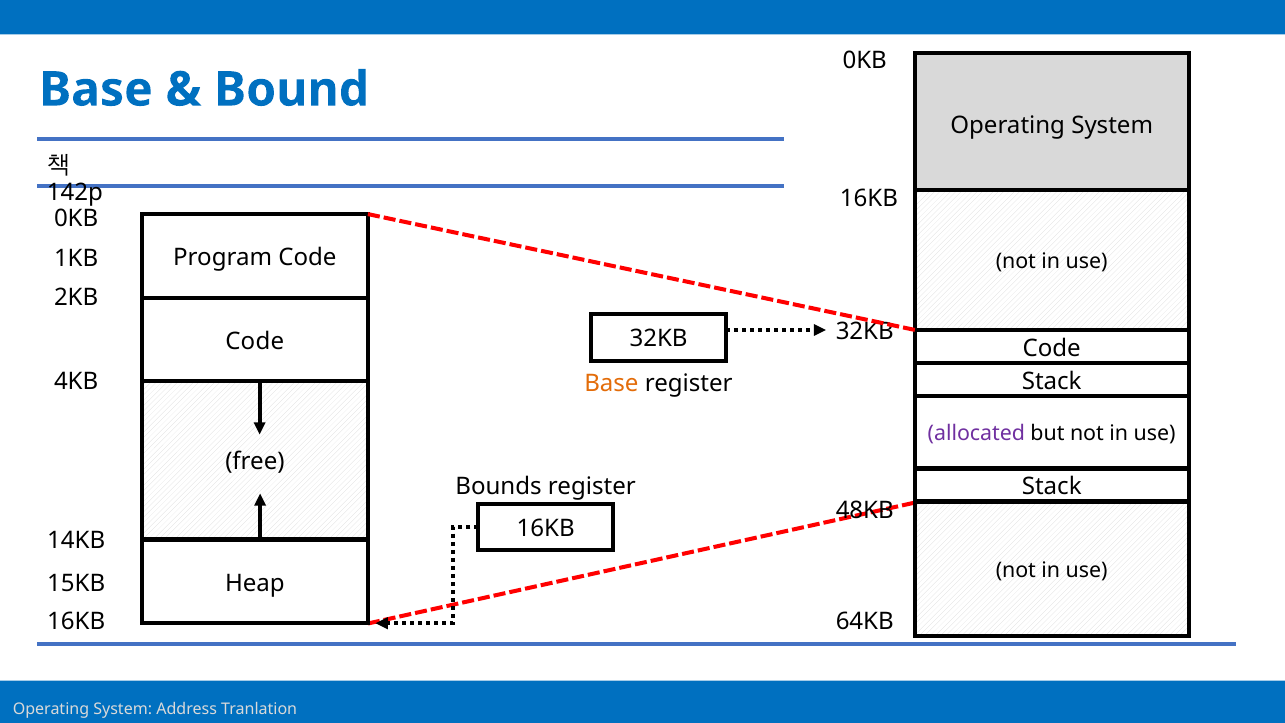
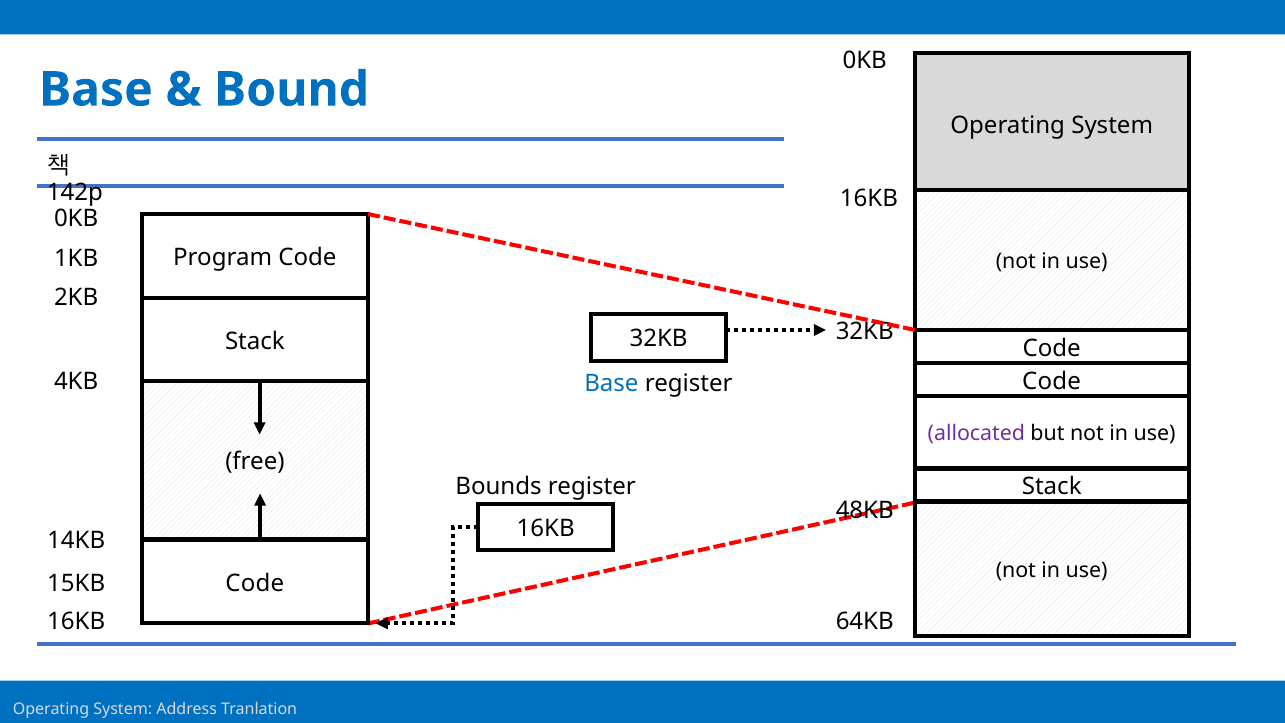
Code at (255, 341): Code -> Stack
Stack at (1052, 381): Stack -> Code
Base at (611, 383) colour: orange -> blue
Heap at (255, 583): Heap -> Code
